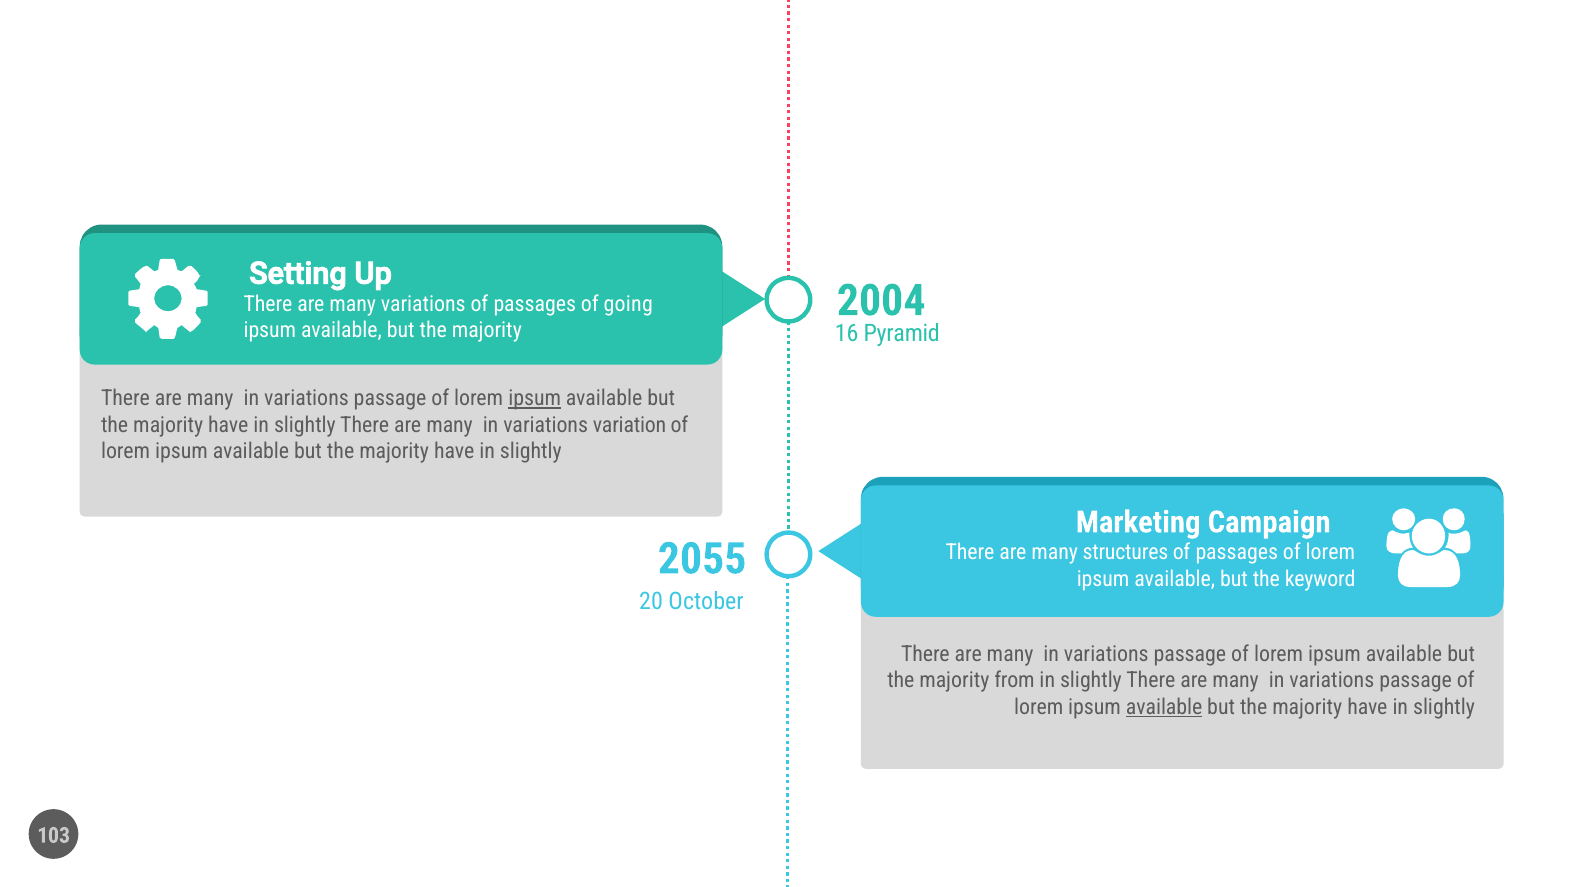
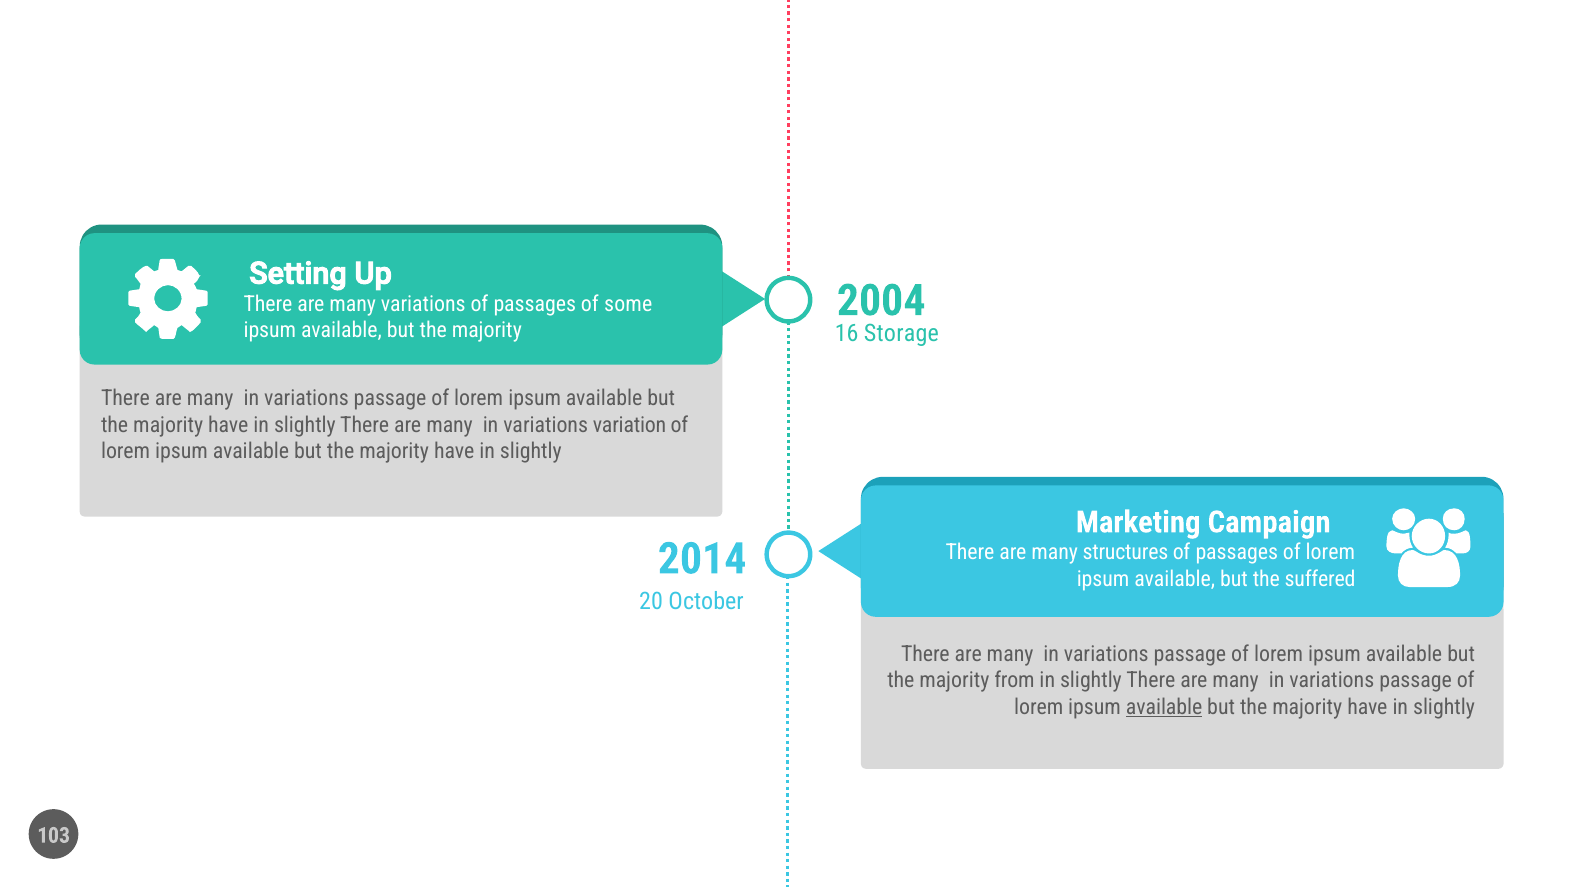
going: going -> some
Pyramid: Pyramid -> Storage
ipsum at (535, 399) underline: present -> none
2055: 2055 -> 2014
keyword: keyword -> suffered
